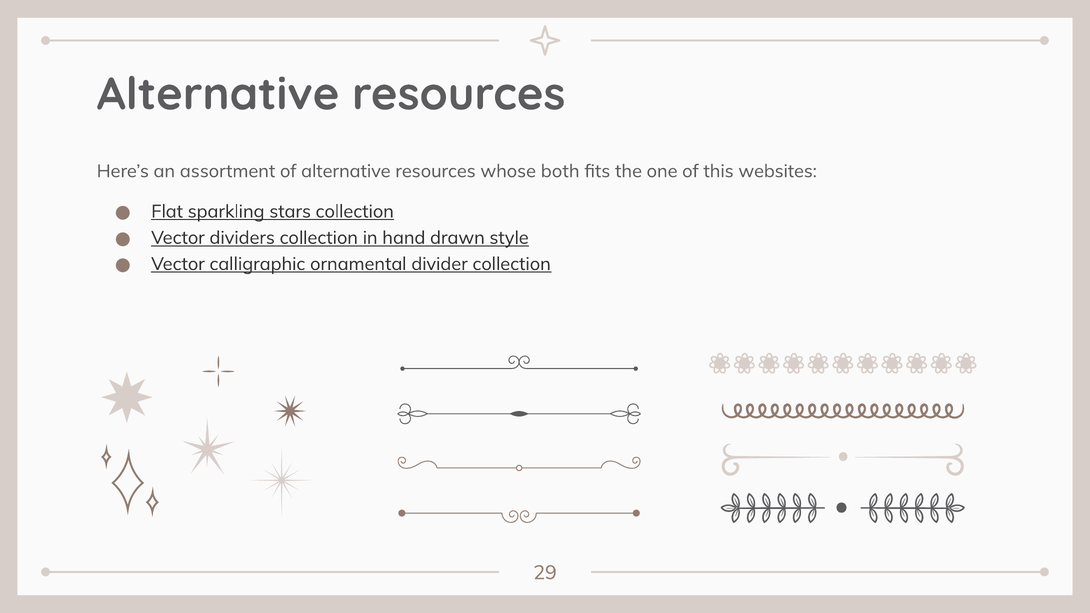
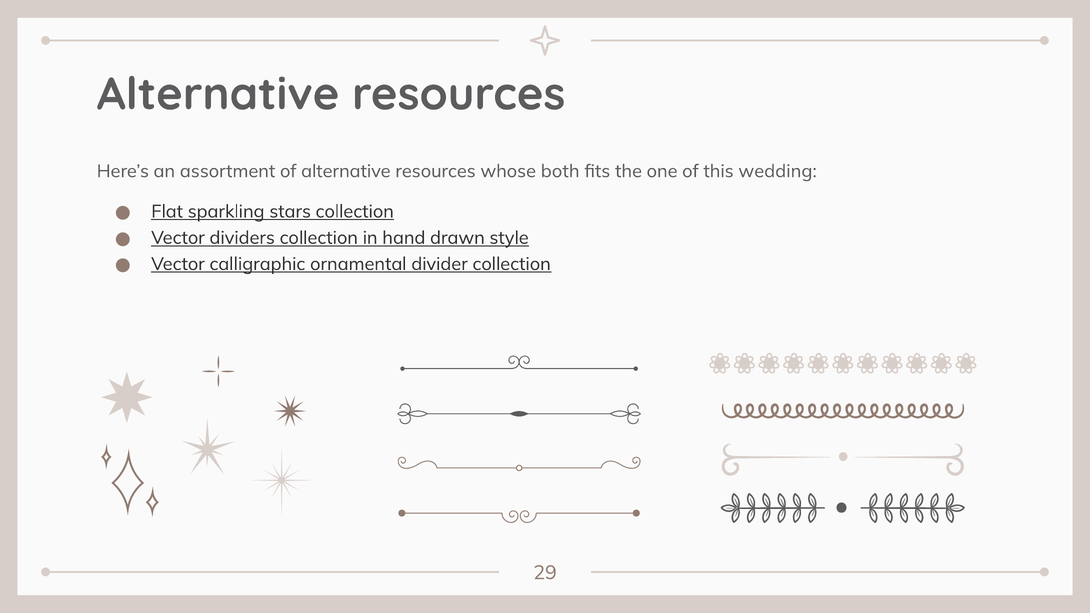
websites: websites -> wedding
